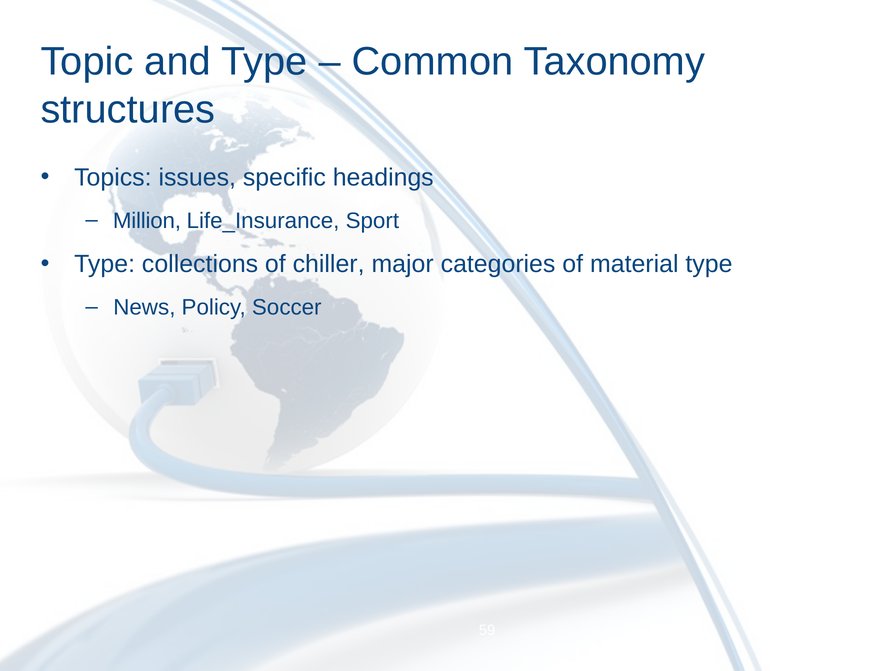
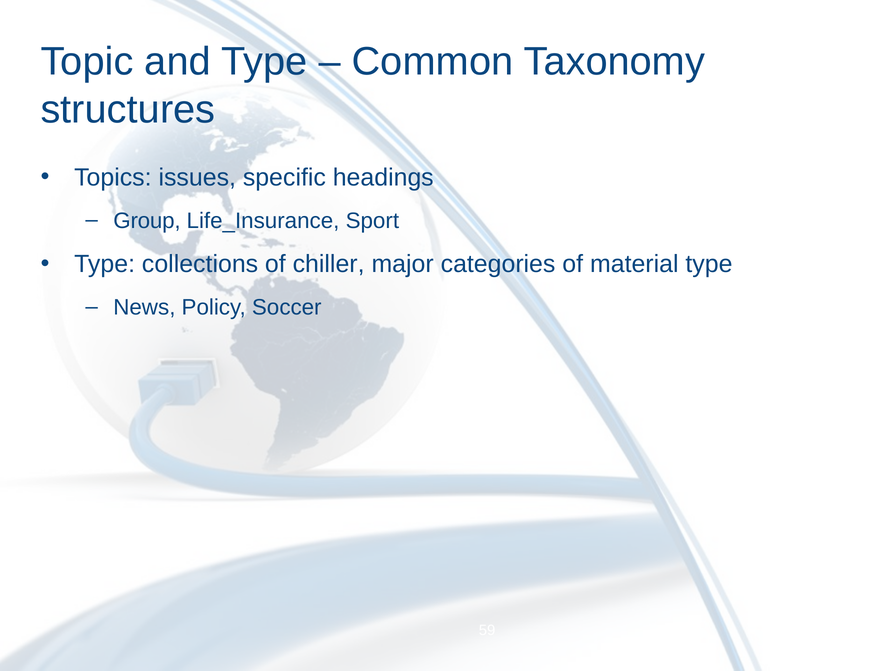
Million: Million -> Group
